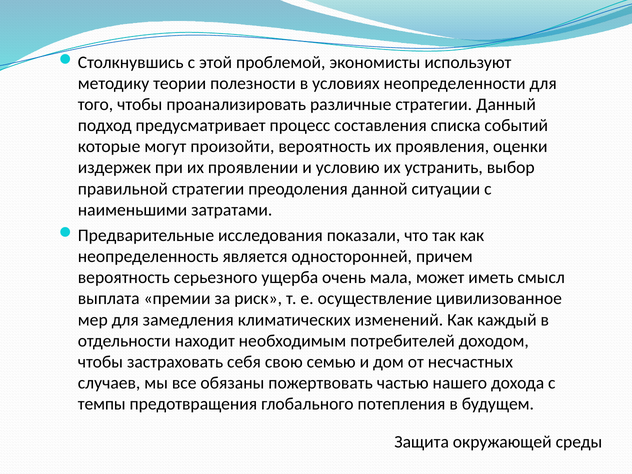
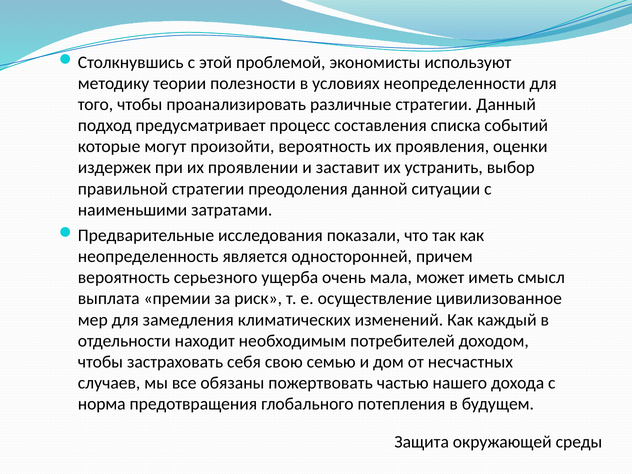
условию: условию -> заставит
темпы: темпы -> норма
